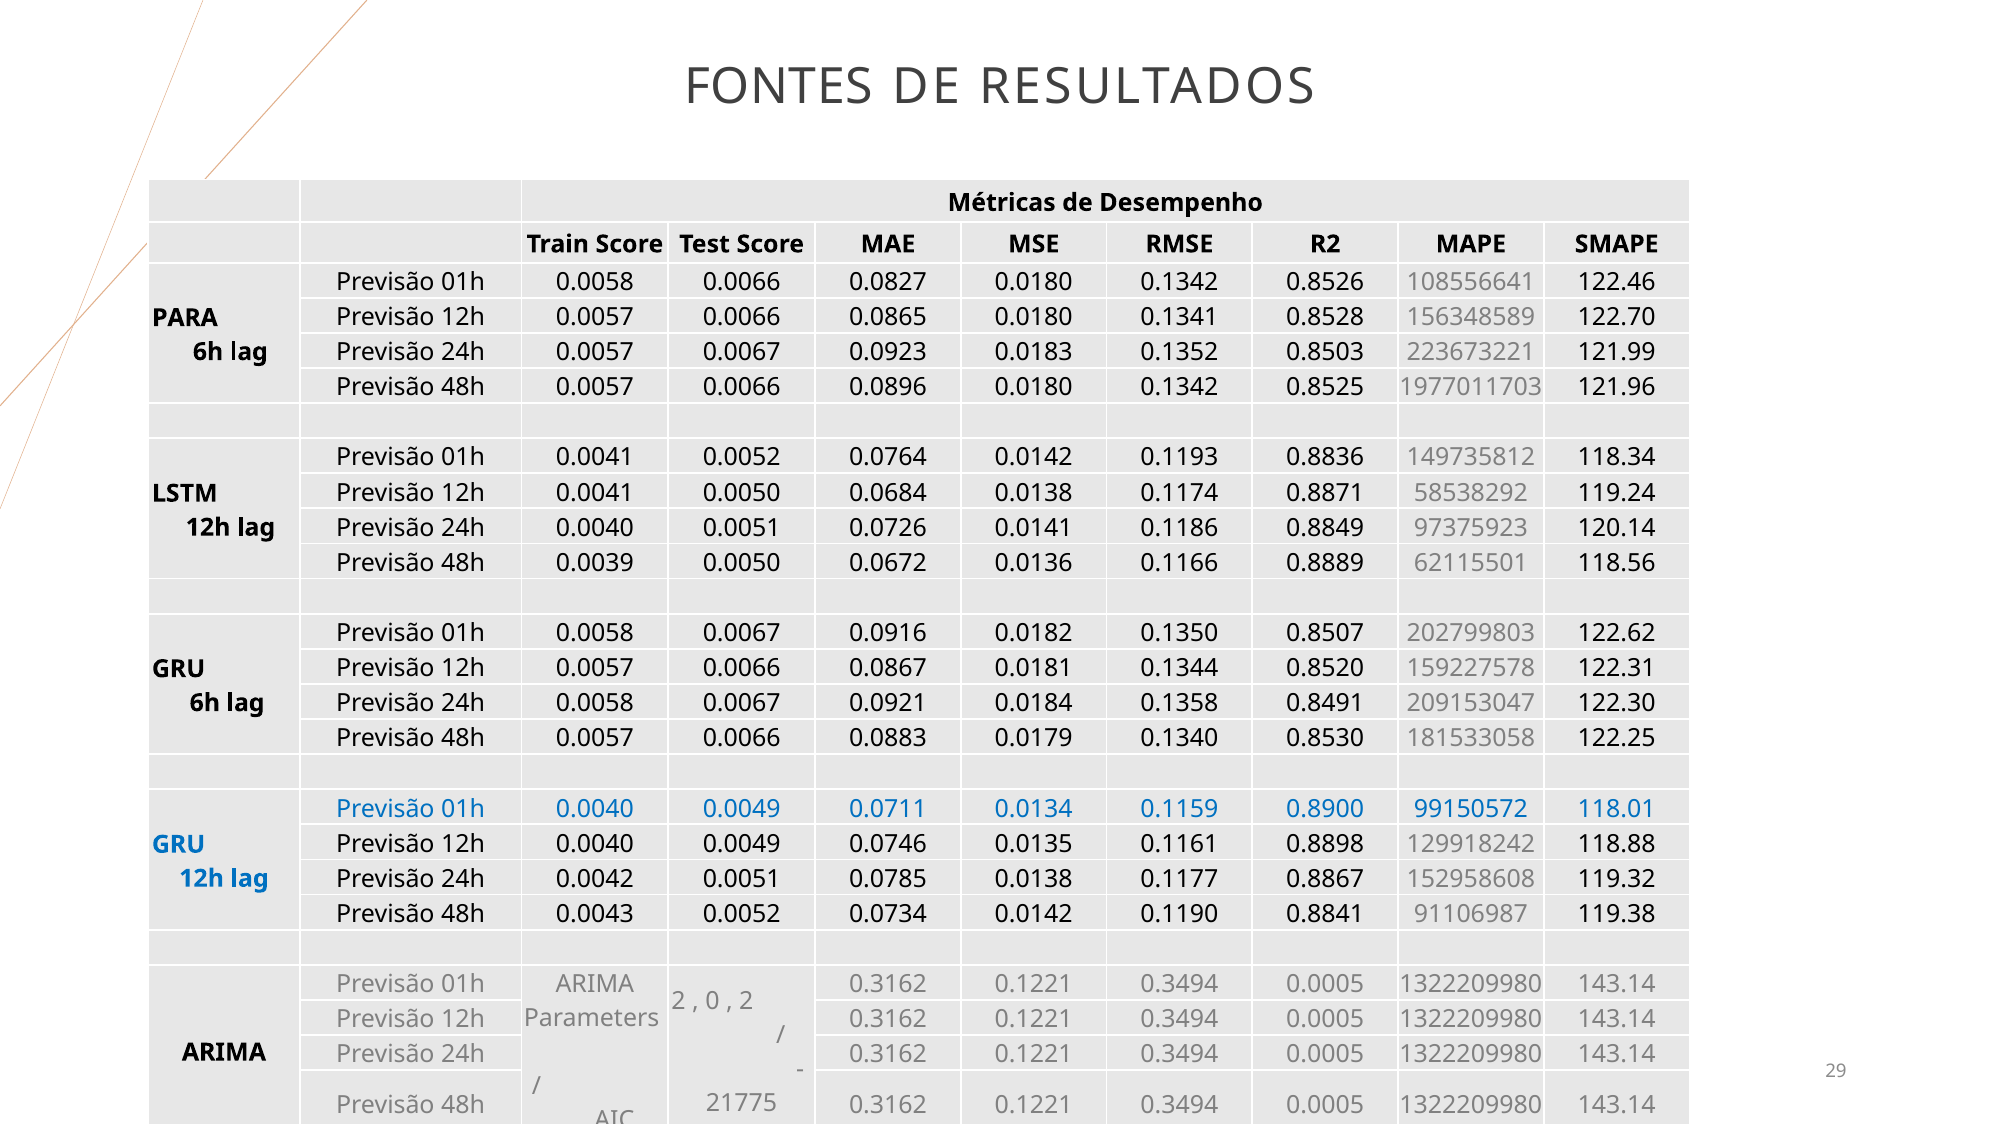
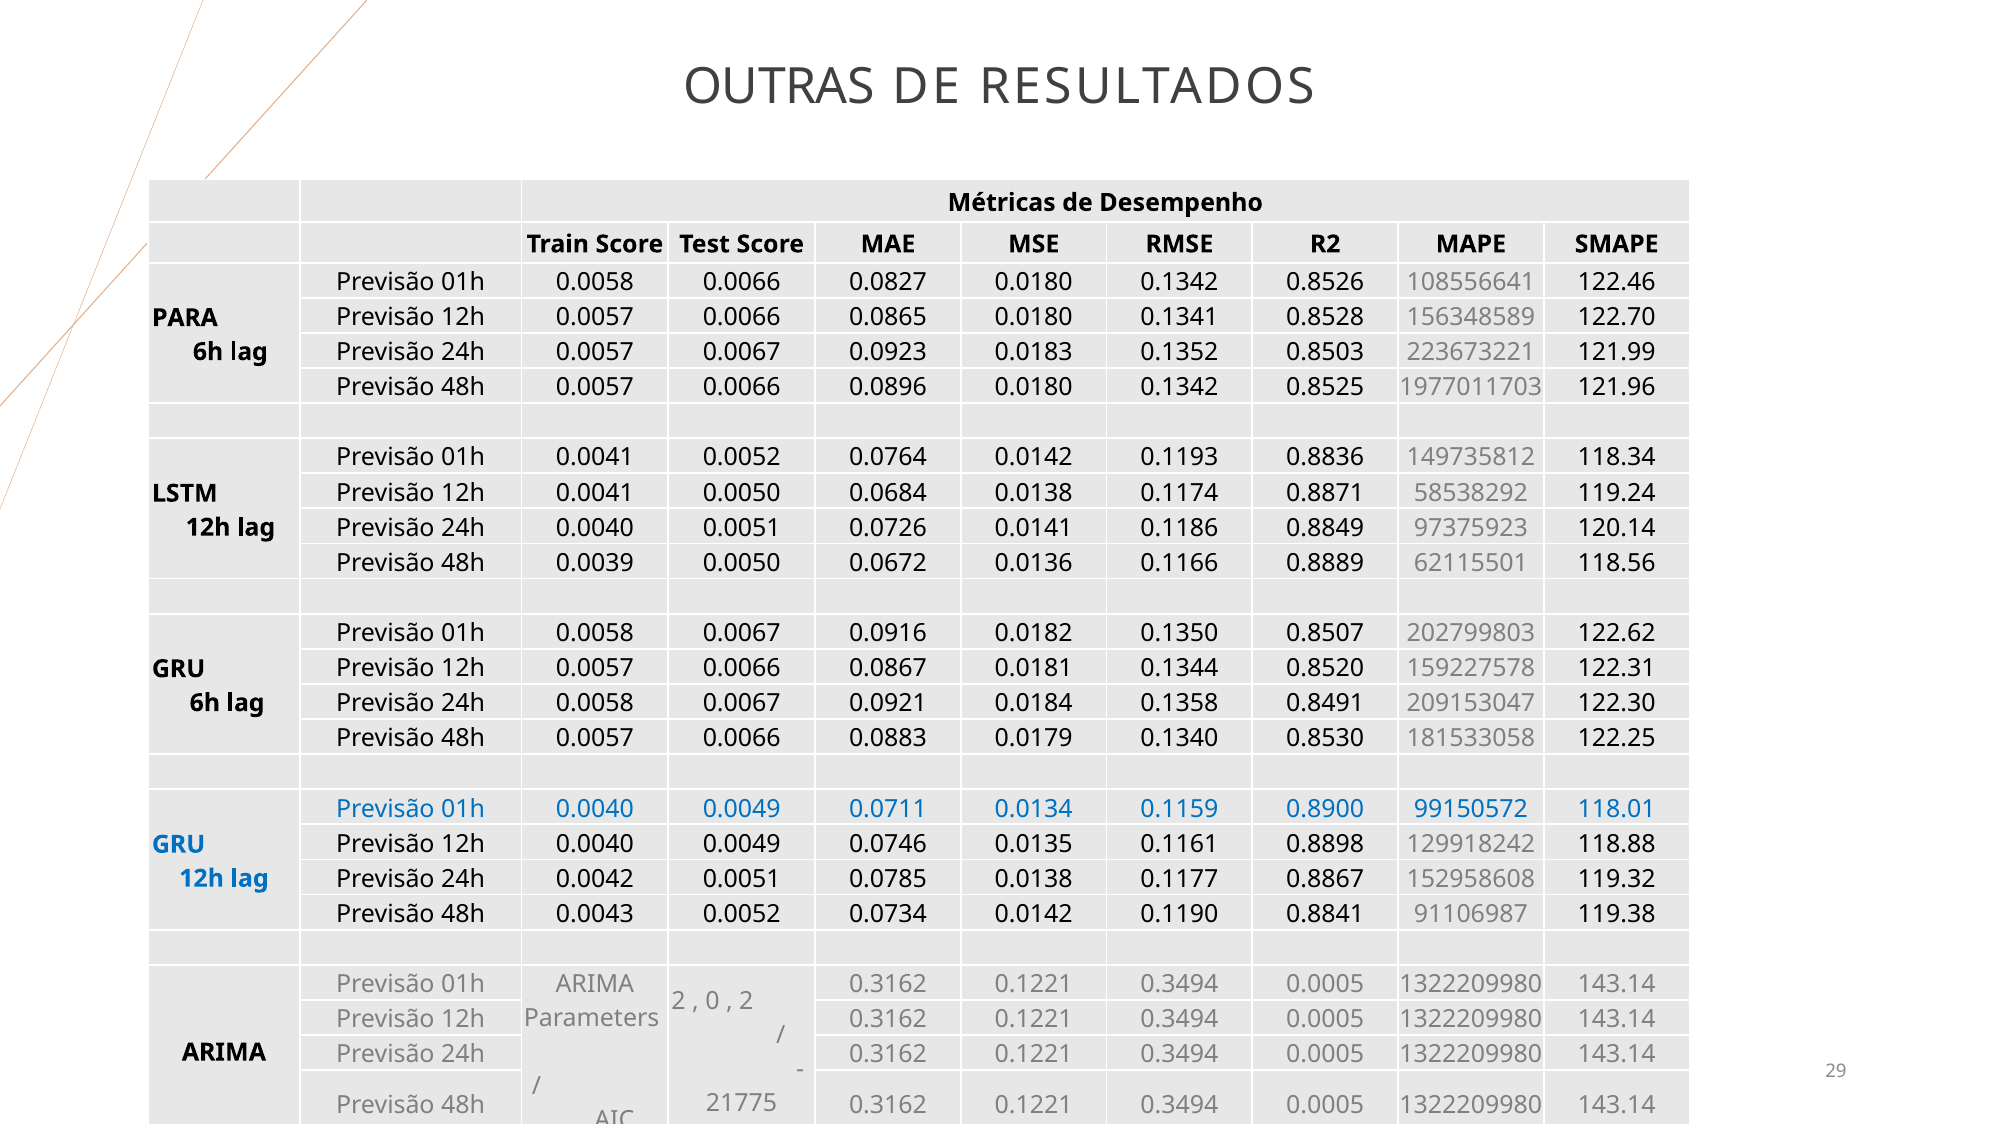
FONTES: FONTES -> OUTRAS
